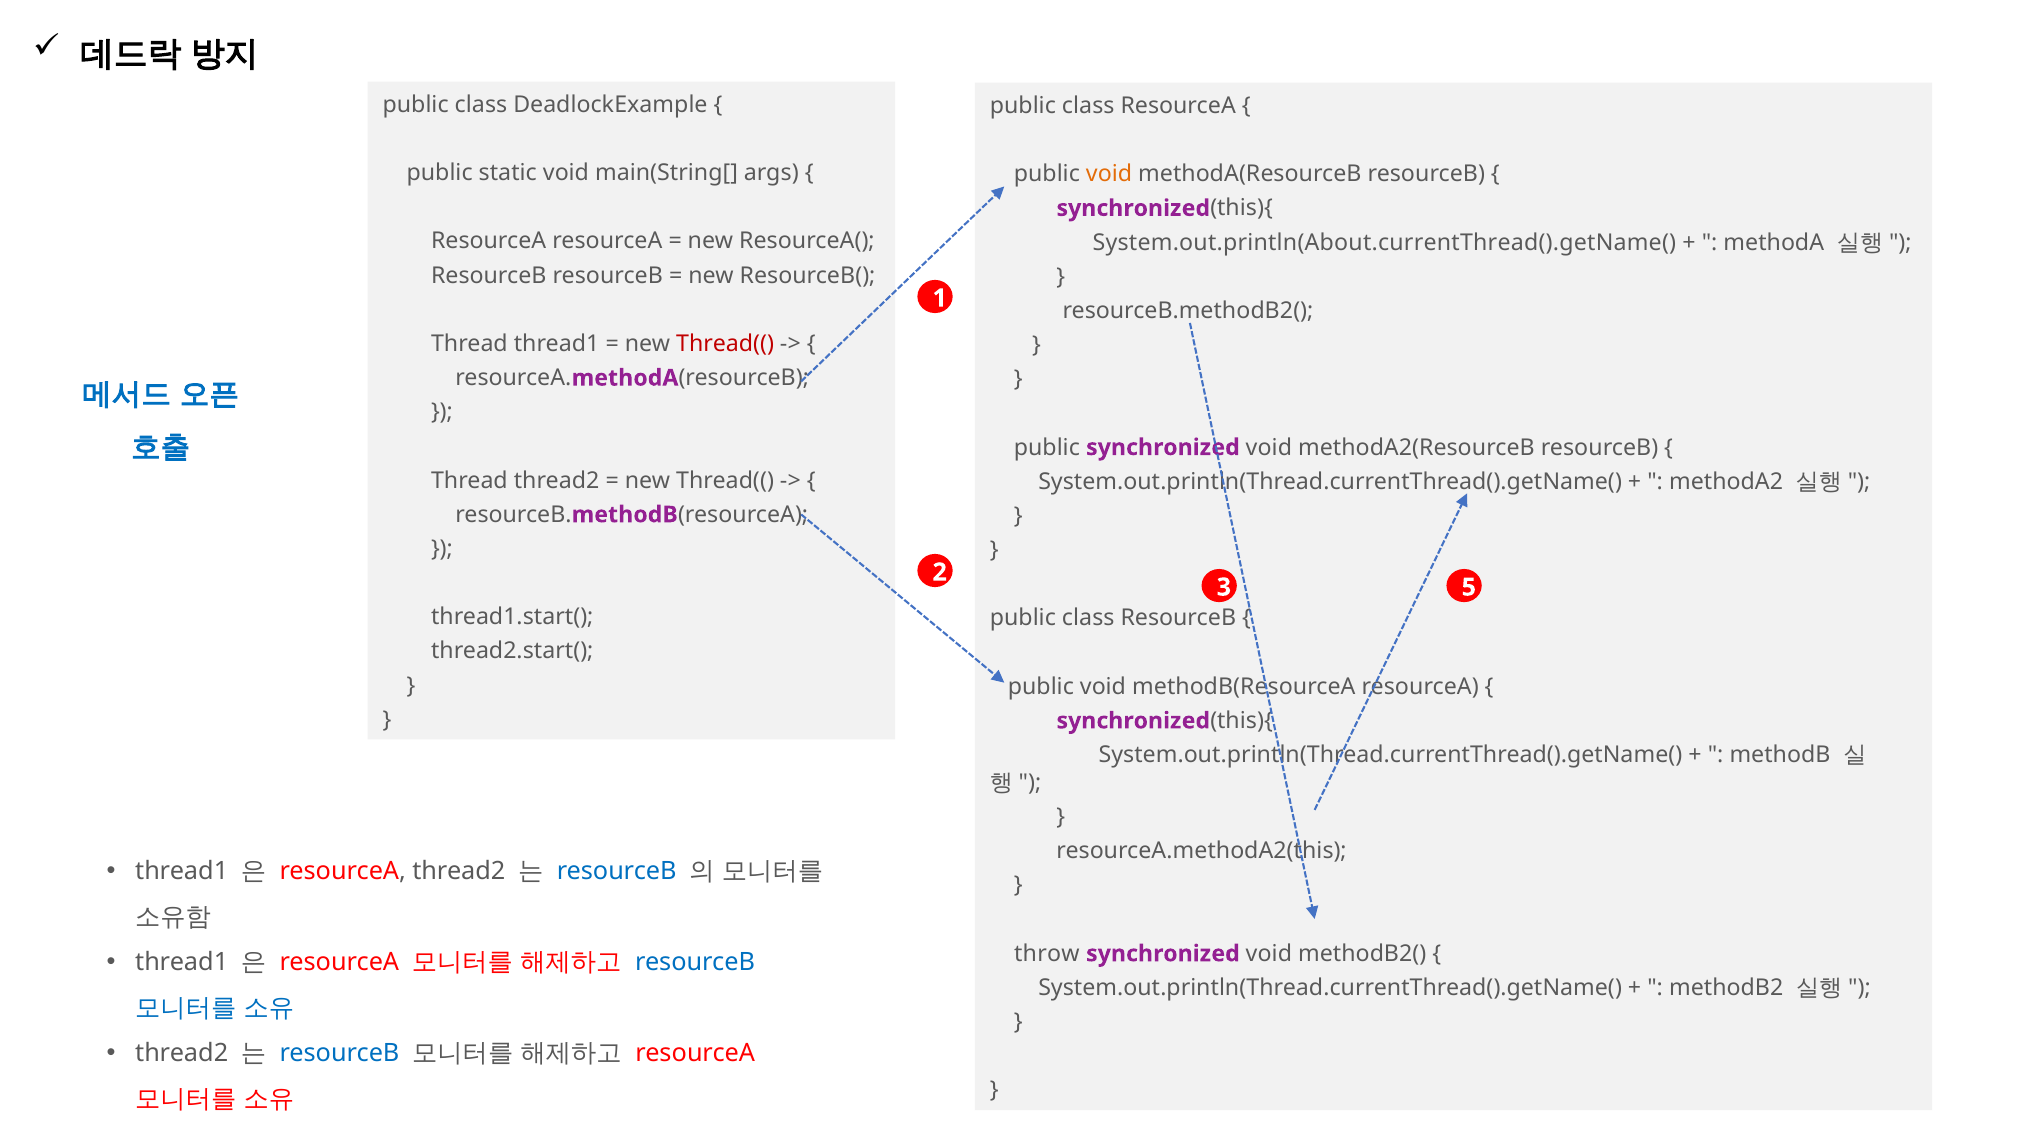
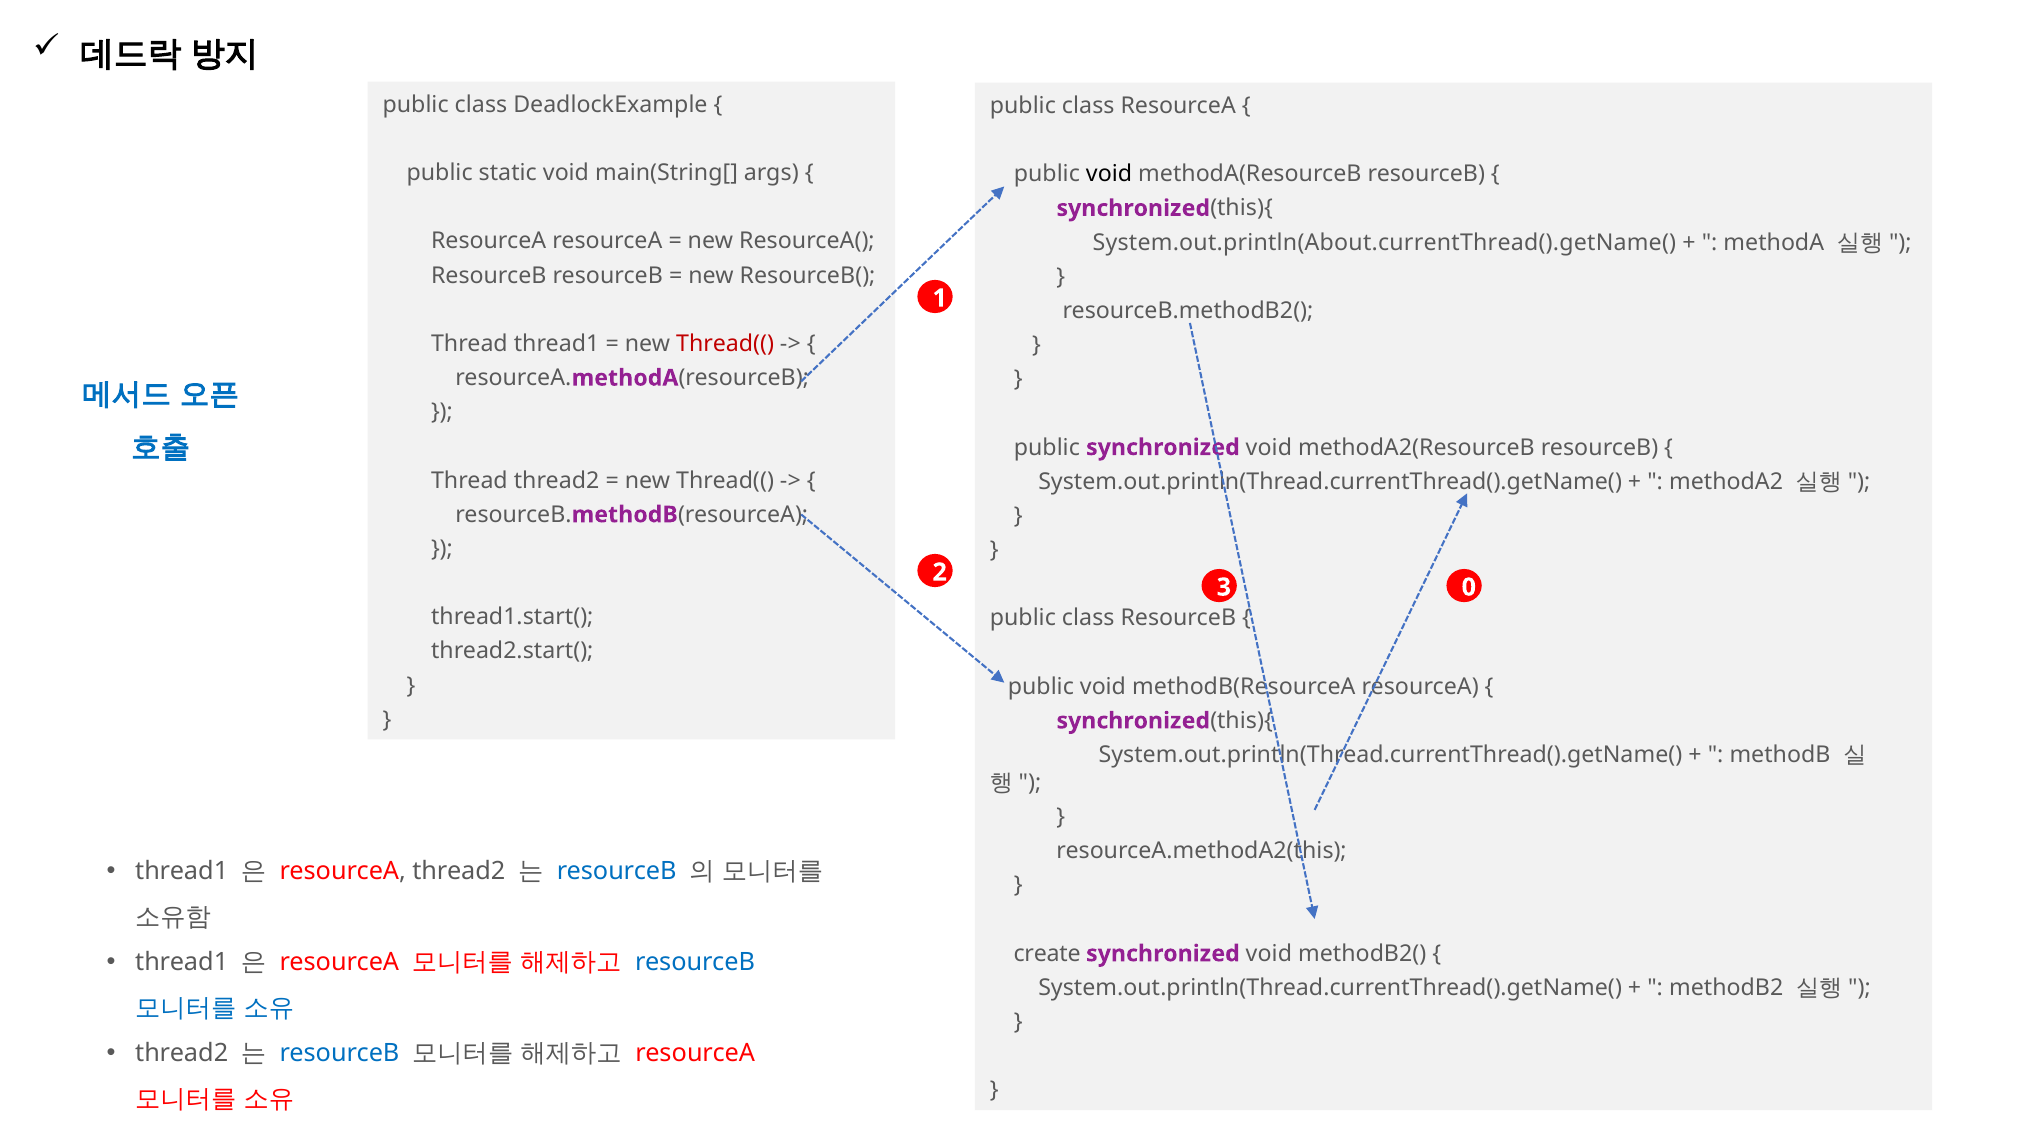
void at (1109, 174) colour: orange -> black
5: 5 -> 0
throw: throw -> create
